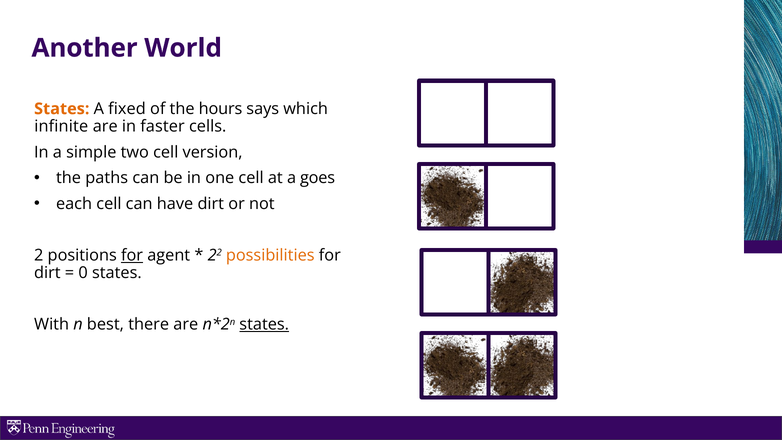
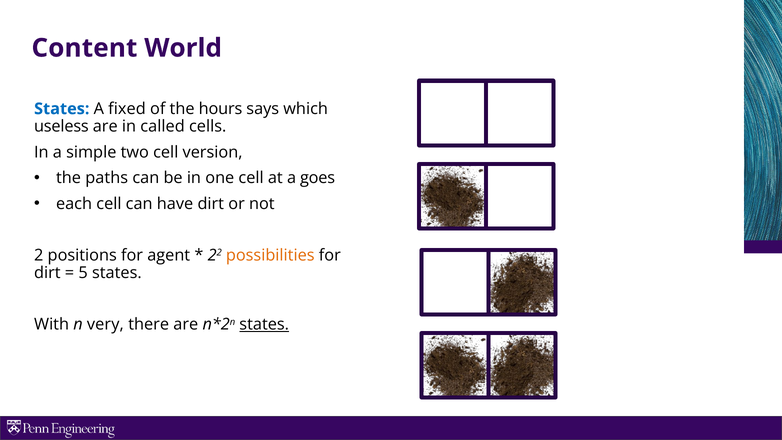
Another: Another -> Content
States at (62, 109) colour: orange -> blue
infinite: infinite -> useless
faster: faster -> called
for at (132, 255) underline: present -> none
0: 0 -> 5
best: best -> very
